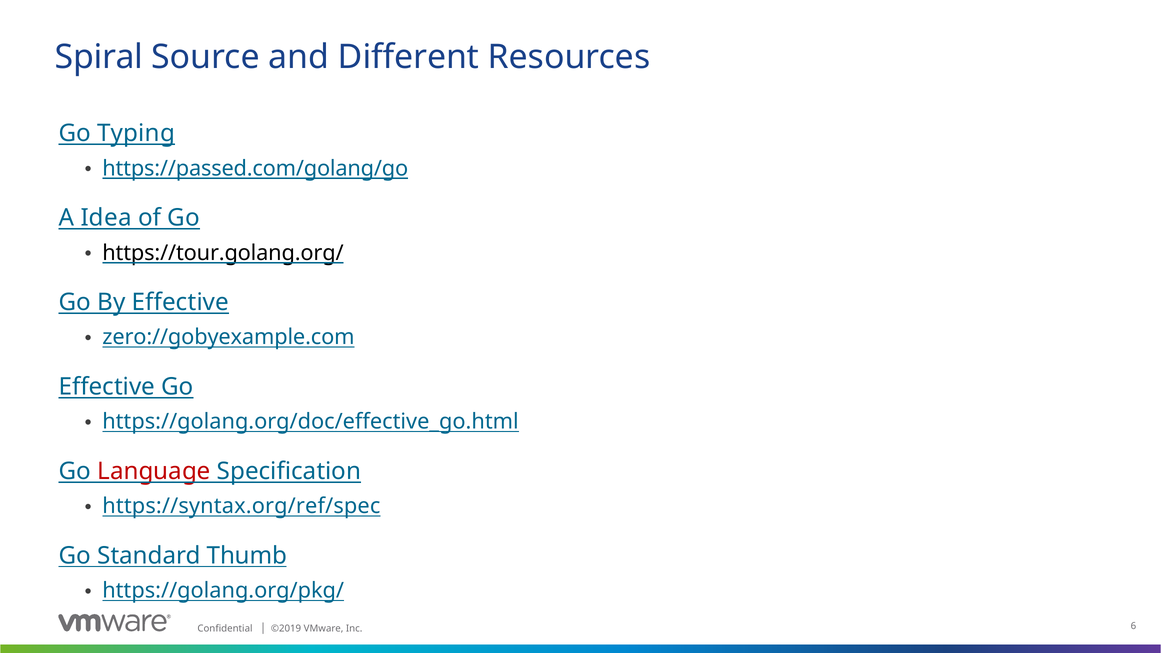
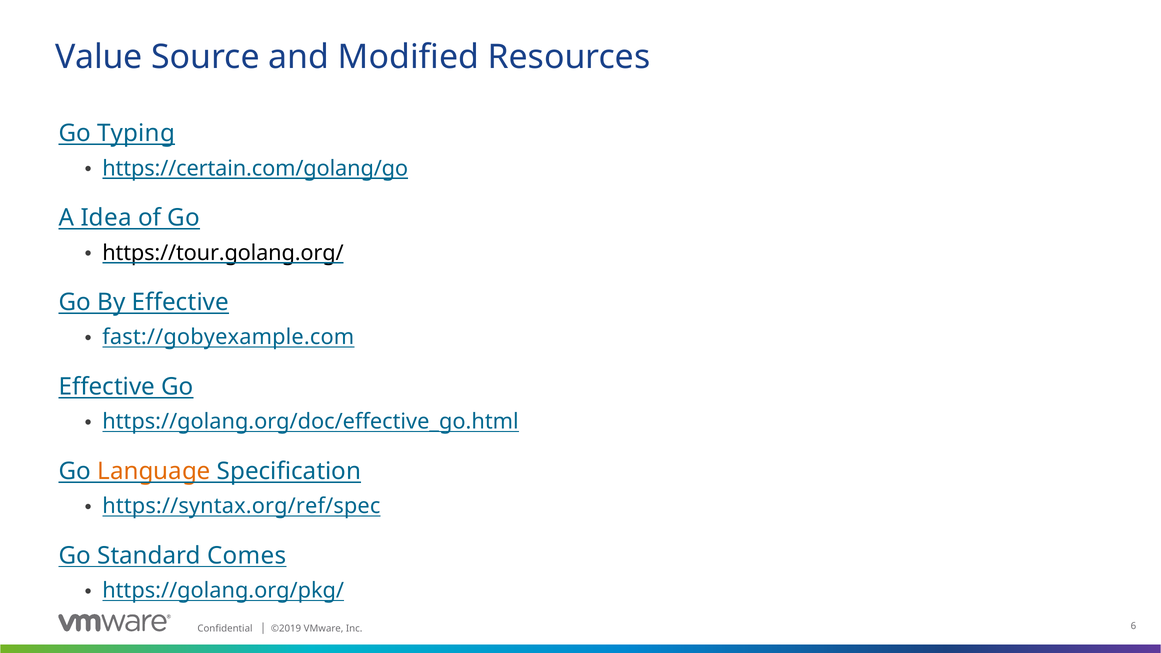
Spiral: Spiral -> Value
Different: Different -> Modified
https://passed.com/golang/go: https://passed.com/golang/go -> https://certain.com/golang/go
zero://gobyexample.com: zero://gobyexample.com -> fast://gobyexample.com
Language colour: red -> orange
Thumb: Thumb -> Comes
